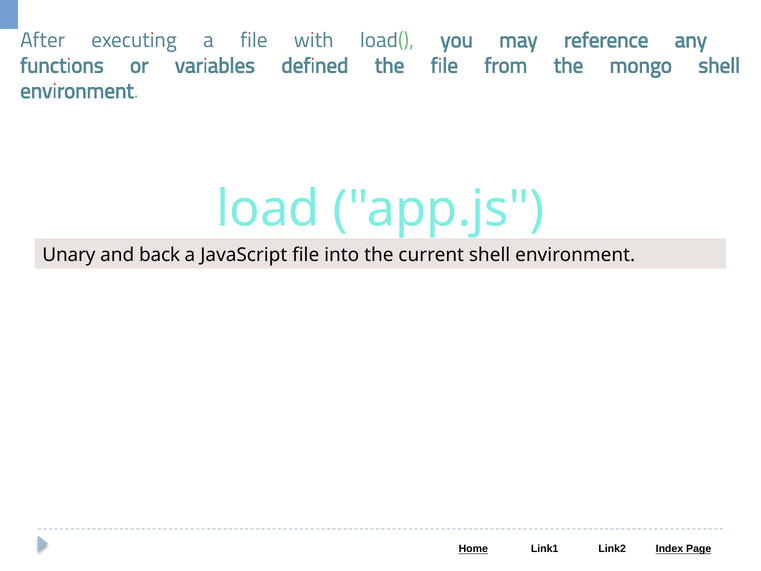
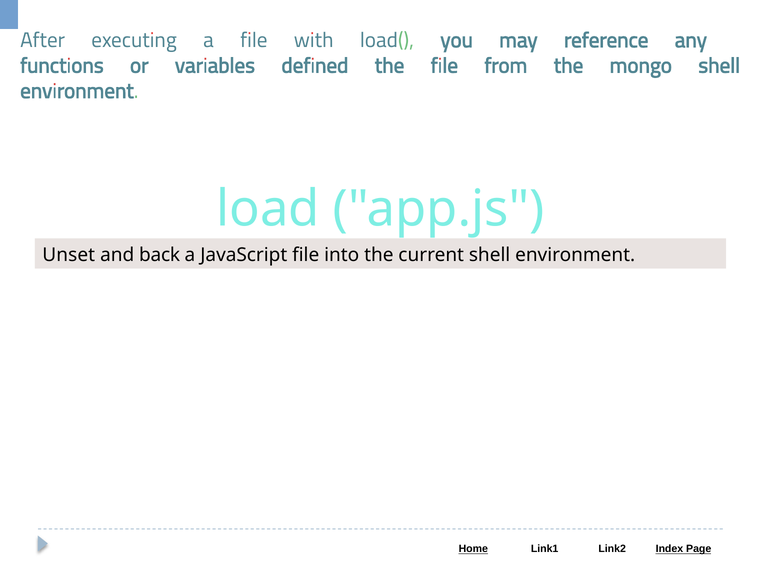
Unary: Unary -> Unset
